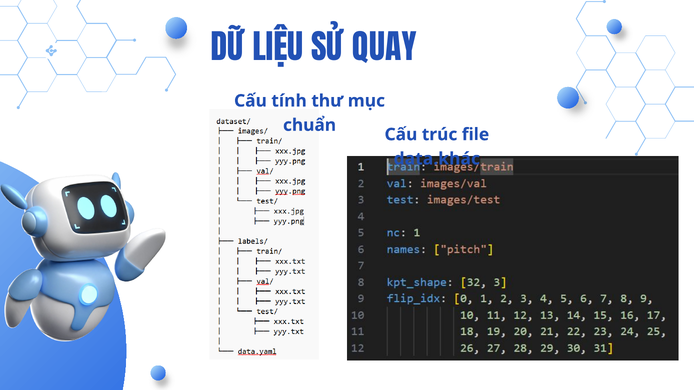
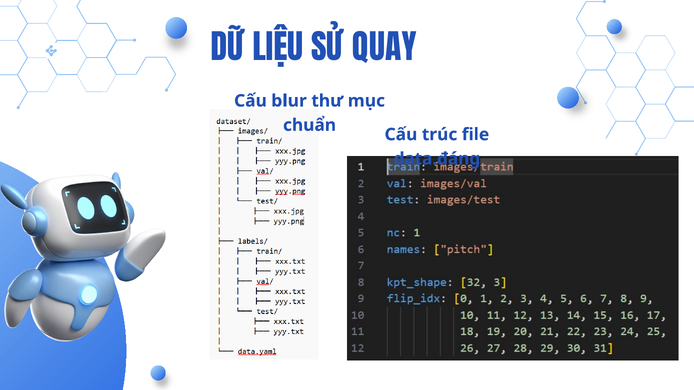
tính: tính -> blur
data.khác: data.khác -> data.đáng
